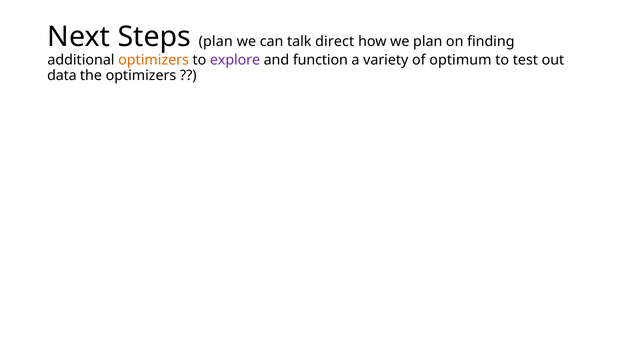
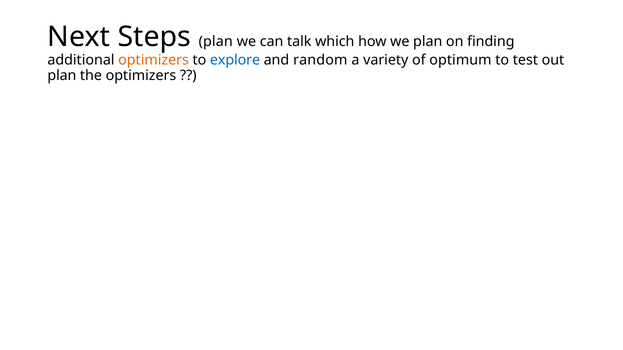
direct: direct -> which
explore colour: purple -> blue
function: function -> random
data at (62, 76): data -> plan
